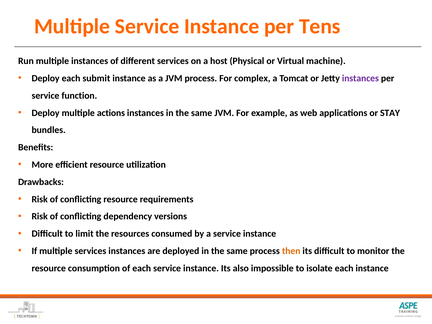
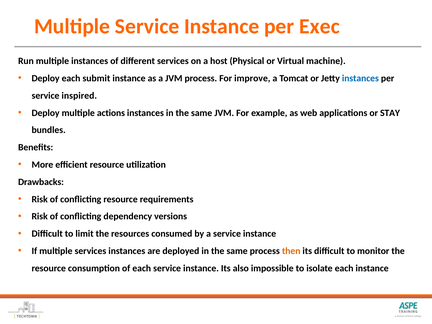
Tens: Tens -> Exec
complex: complex -> improve
instances at (360, 78) colour: purple -> blue
function: function -> inspired
